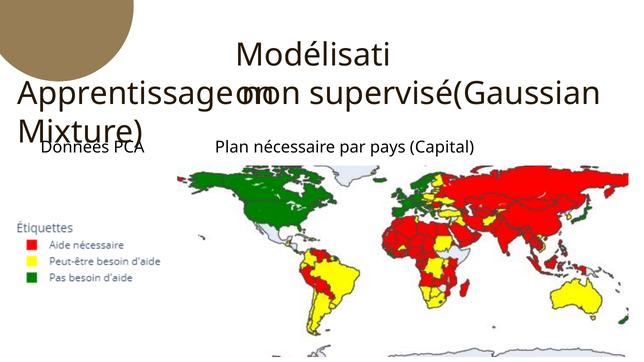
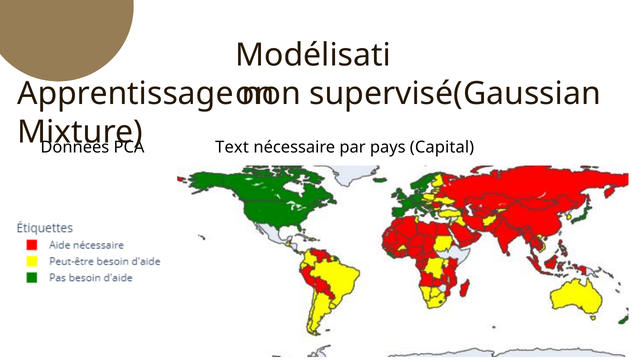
Plan: Plan -> Text
